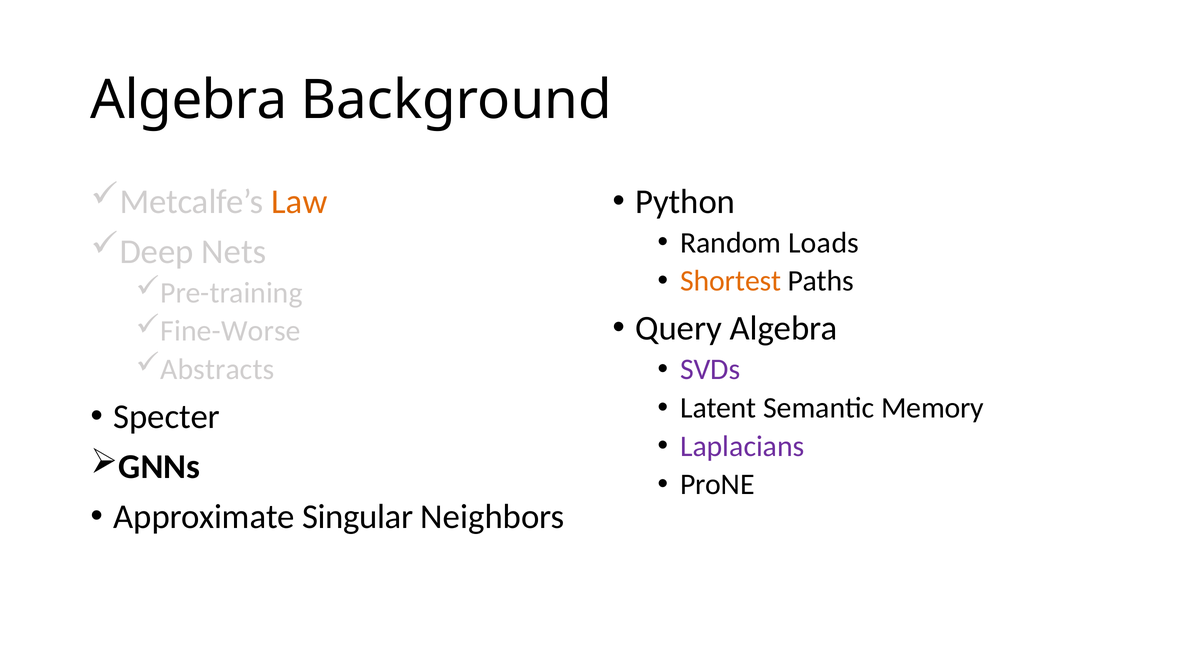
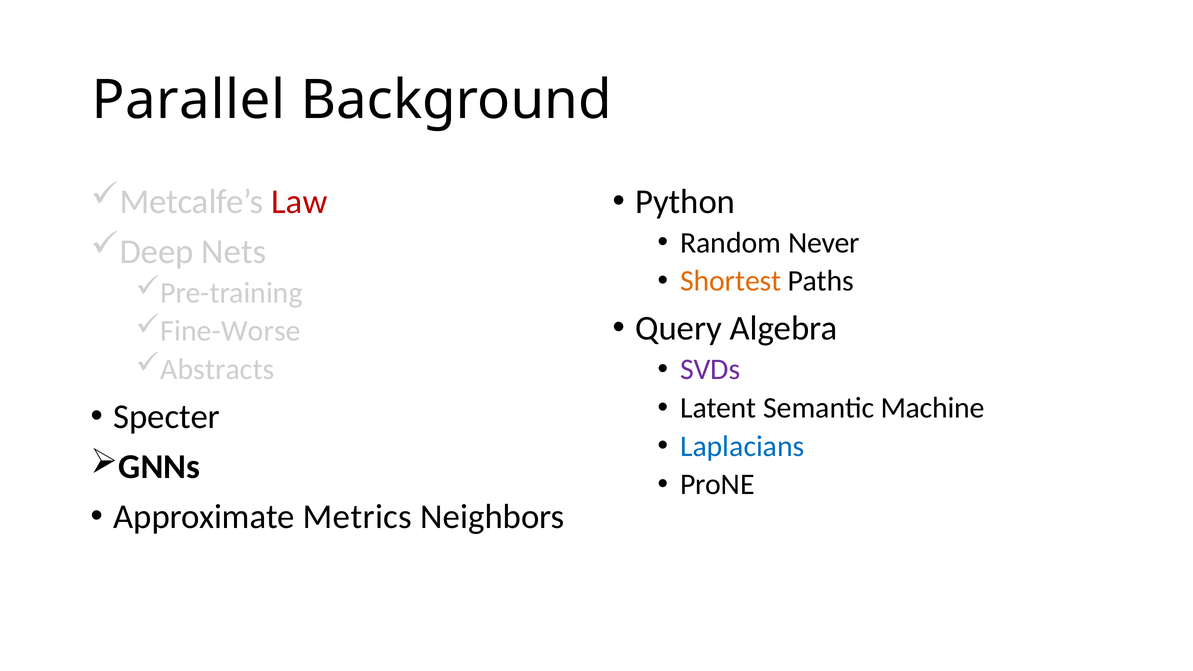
Algebra at (189, 100): Algebra -> Parallel
Law colour: orange -> red
Loads: Loads -> Never
Memory: Memory -> Machine
Laplacians colour: purple -> blue
Singular: Singular -> Metrics
